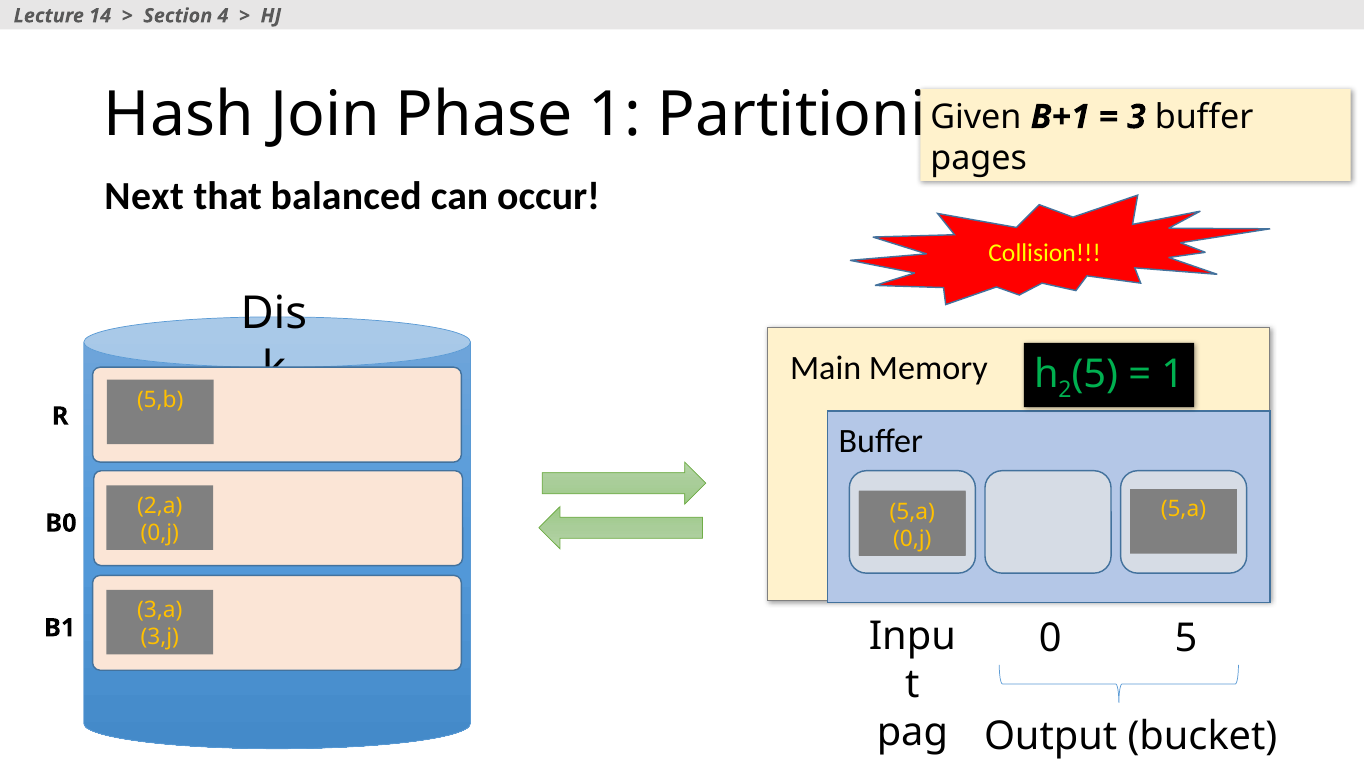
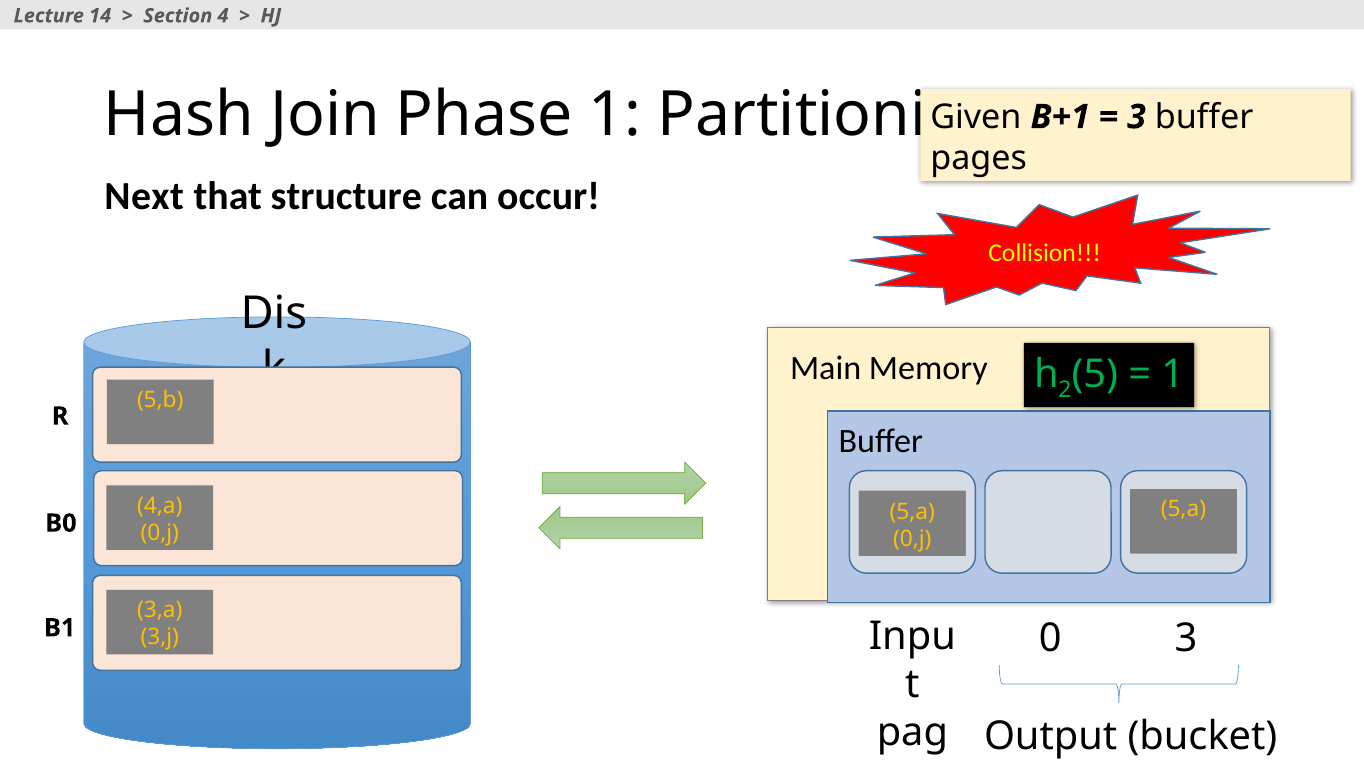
balanced: balanced -> structure
2,a: 2,a -> 4,a
0 5: 5 -> 3
